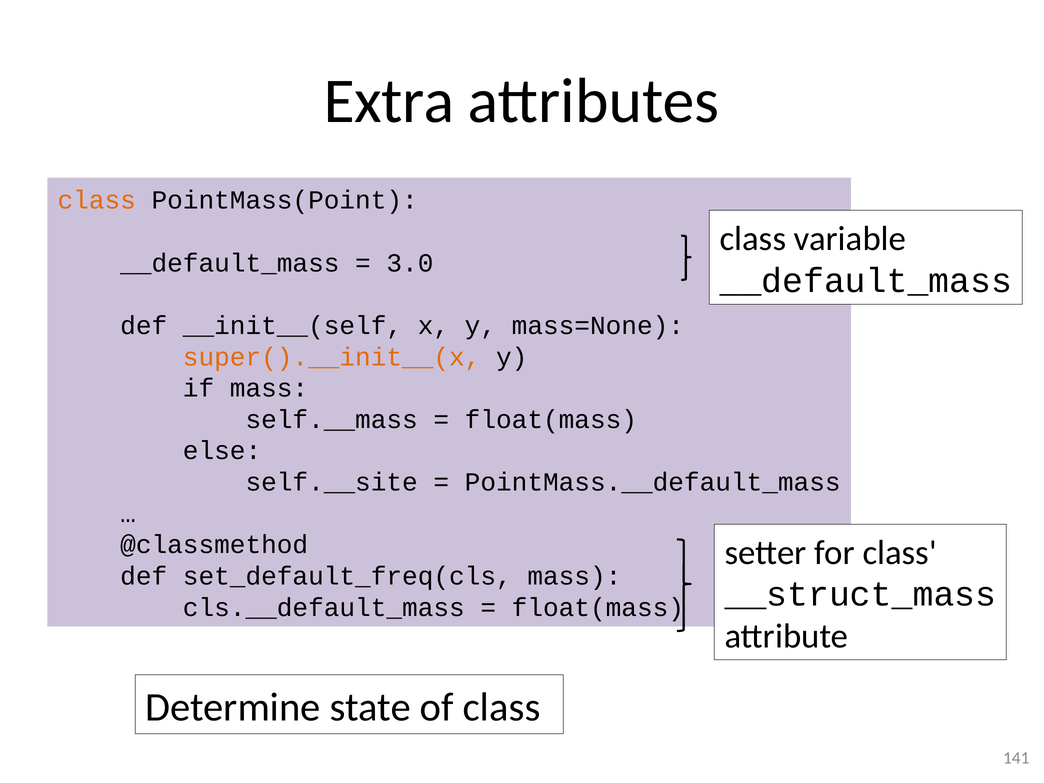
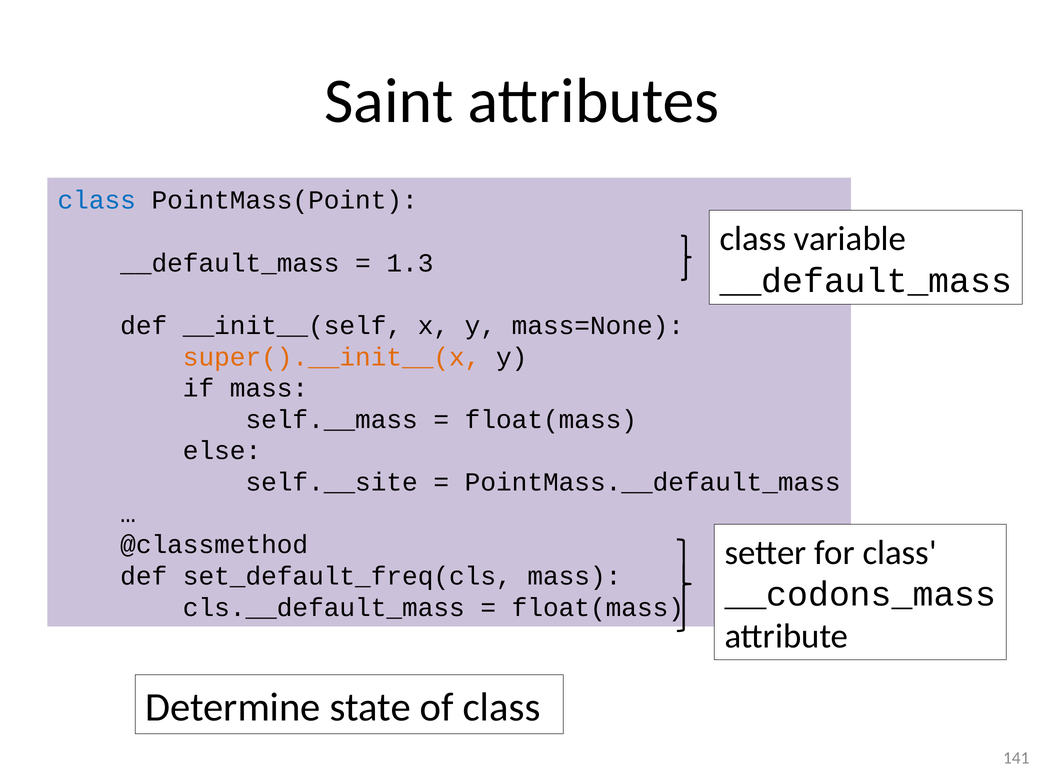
Extra: Extra -> Saint
class at (97, 200) colour: orange -> blue
3.0: 3.0 -> 1.3
__struct_mass: __struct_mass -> __codons_mass
